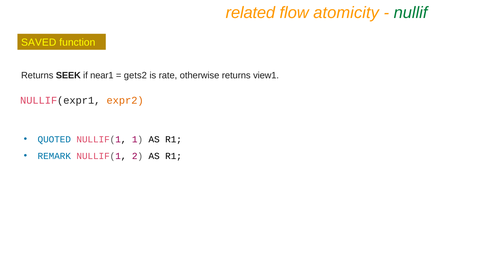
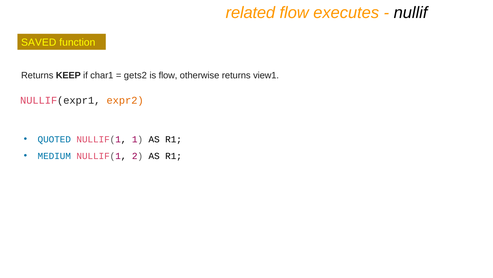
atomicity: atomicity -> executes
nullif colour: green -> black
SEEK: SEEK -> KEEP
near1: near1 -> char1
is rate: rate -> flow
REMARK: REMARK -> MEDIUM
